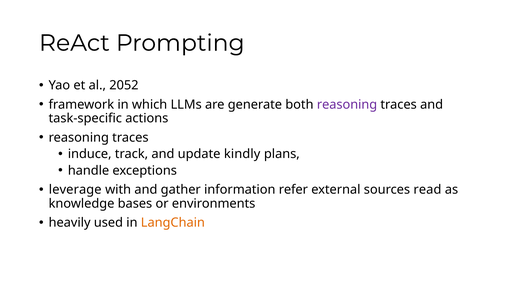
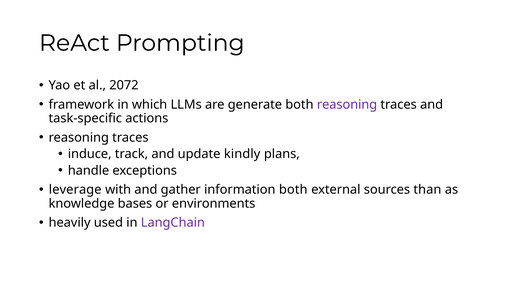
2052: 2052 -> 2072
information refer: refer -> both
read: read -> than
LangChain colour: orange -> purple
